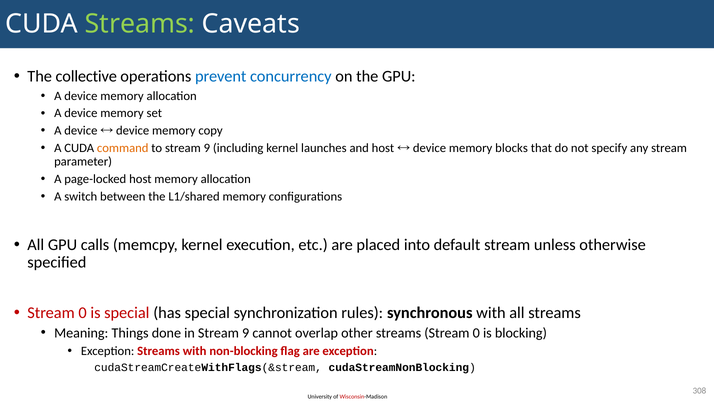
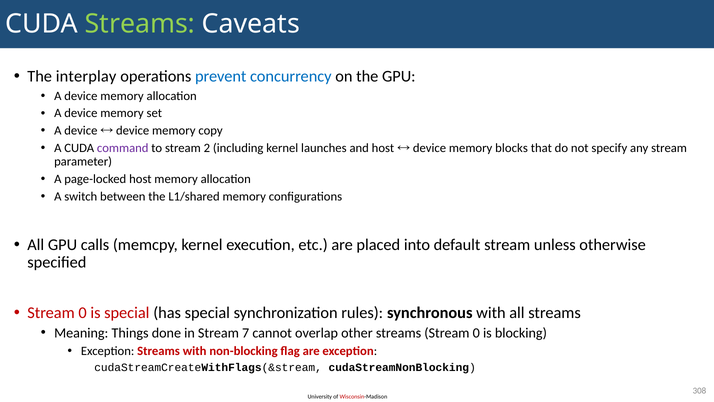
collective: collective -> interplay
command colour: orange -> purple
to stream 9: 9 -> 2
in Stream 9: 9 -> 7
